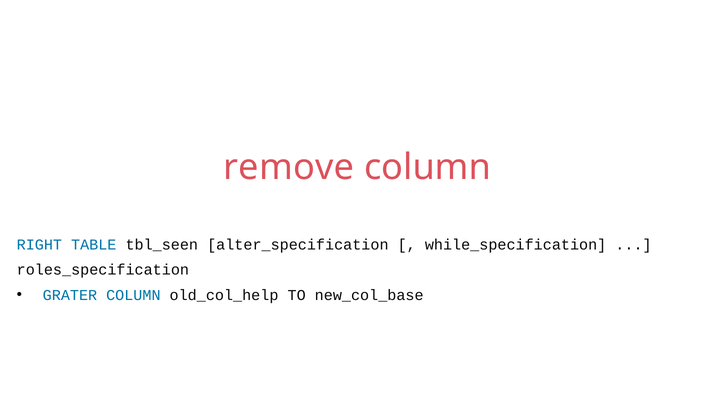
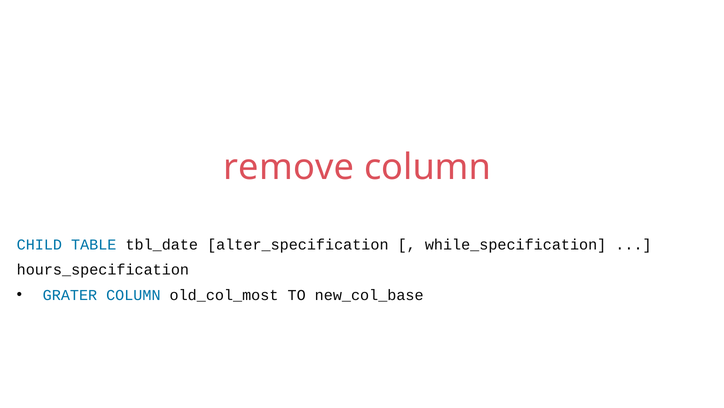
RIGHT: RIGHT -> CHILD
tbl_seen: tbl_seen -> tbl_date
roles_specification: roles_specification -> hours_specification
old_col_help: old_col_help -> old_col_most
